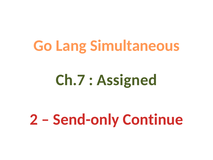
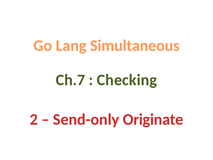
Assigned: Assigned -> Checking
Continue: Continue -> Originate
